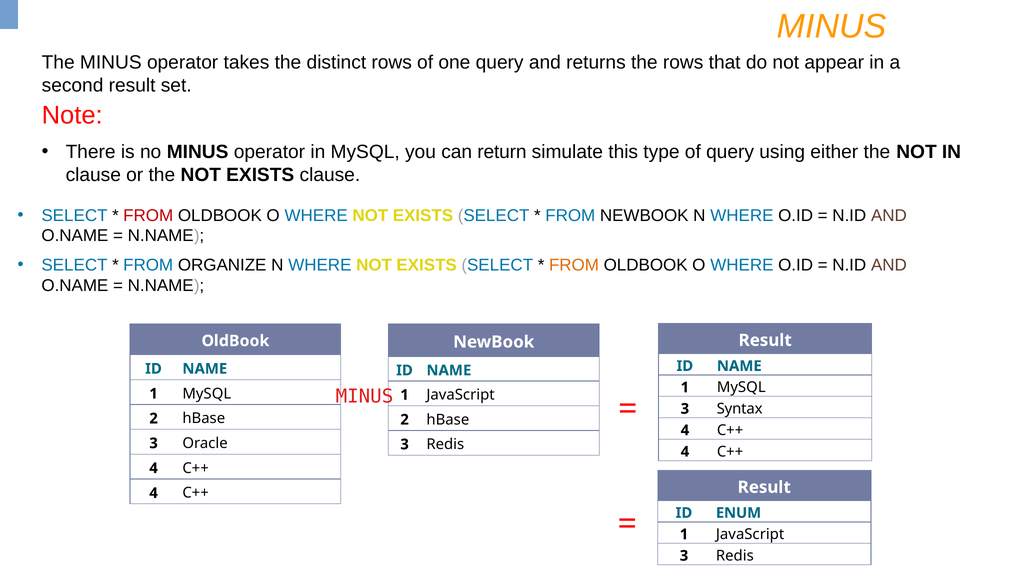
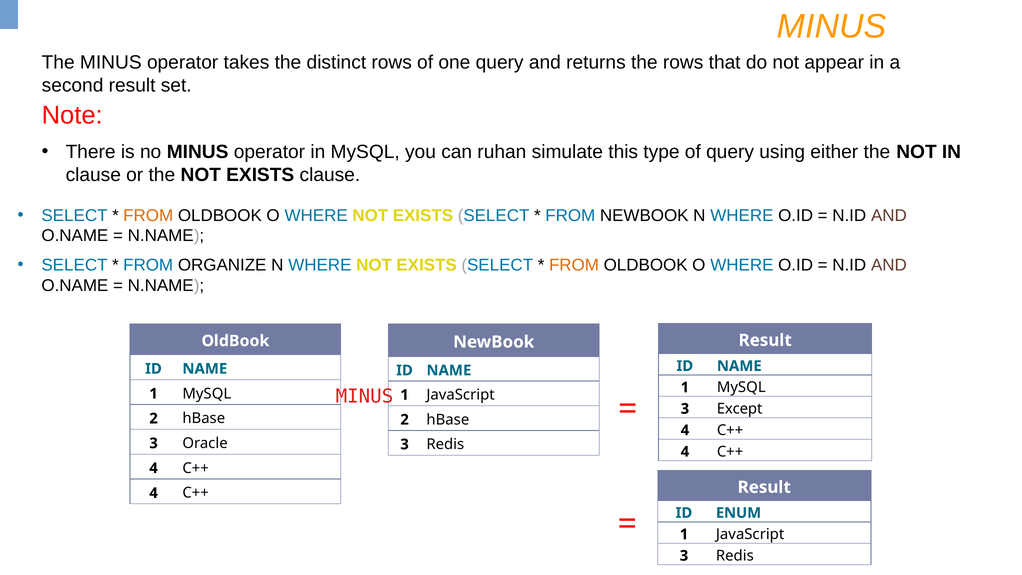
return: return -> ruhan
FROM at (148, 215) colour: red -> orange
Syntax: Syntax -> Except
